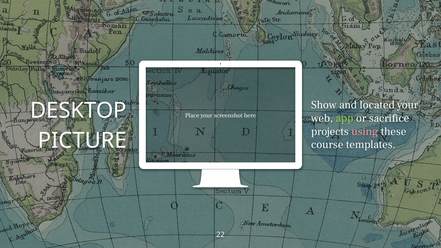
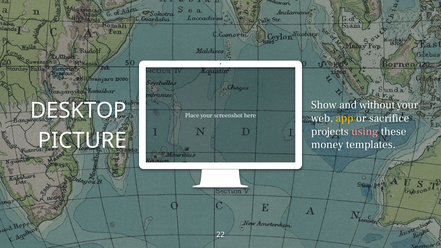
located: located -> without
app colour: light green -> yellow
course: course -> money
